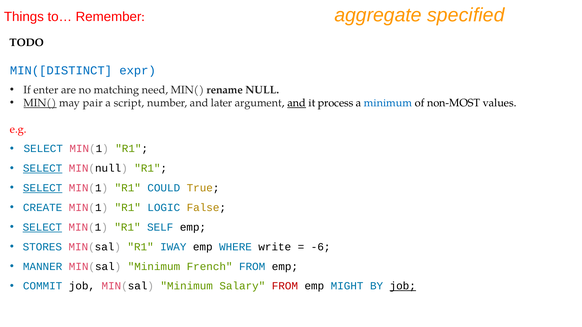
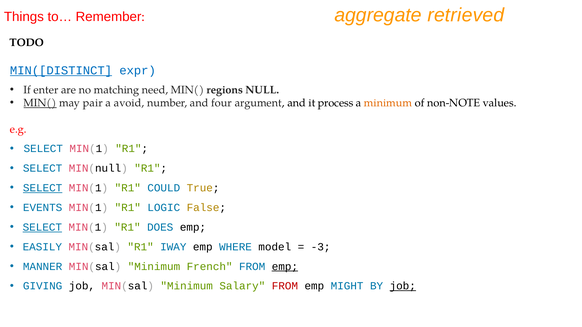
specified: specified -> retrieved
MIN([DISTINCT underline: none -> present
rename: rename -> regions
script: script -> avoid
later: later -> four
and at (297, 103) underline: present -> none
minimum at (388, 103) colour: blue -> orange
non-MOST: non-MOST -> non-NOTE
SELECT at (43, 169) underline: present -> none
CREATE: CREATE -> EVENTS
SELF: SELF -> DOES
STORES: STORES -> EASILY
write: write -> model
-6: -6 -> -3
emp at (285, 267) underline: none -> present
COMMIT: COMMIT -> GIVING
